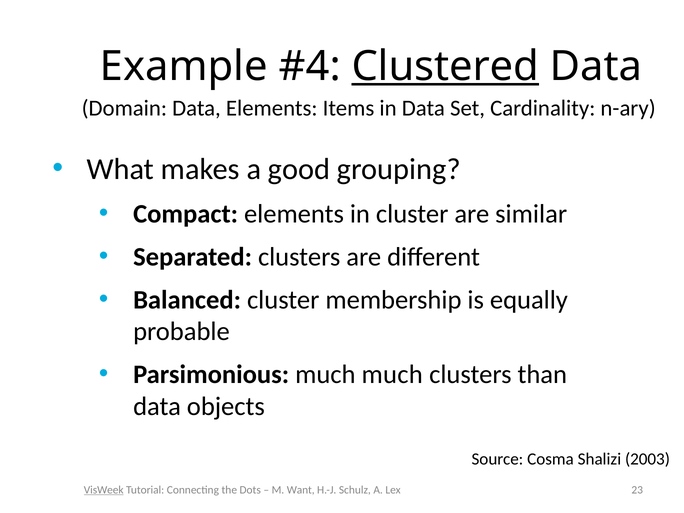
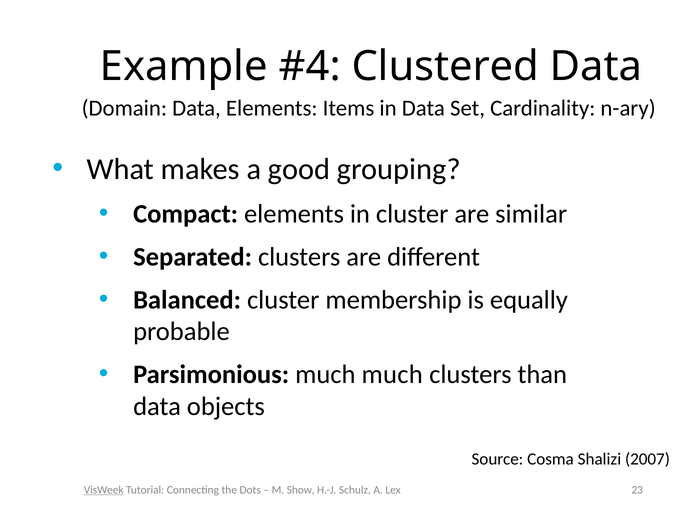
Clustered underline: present -> none
2003: 2003 -> 2007
Want: Want -> Show
